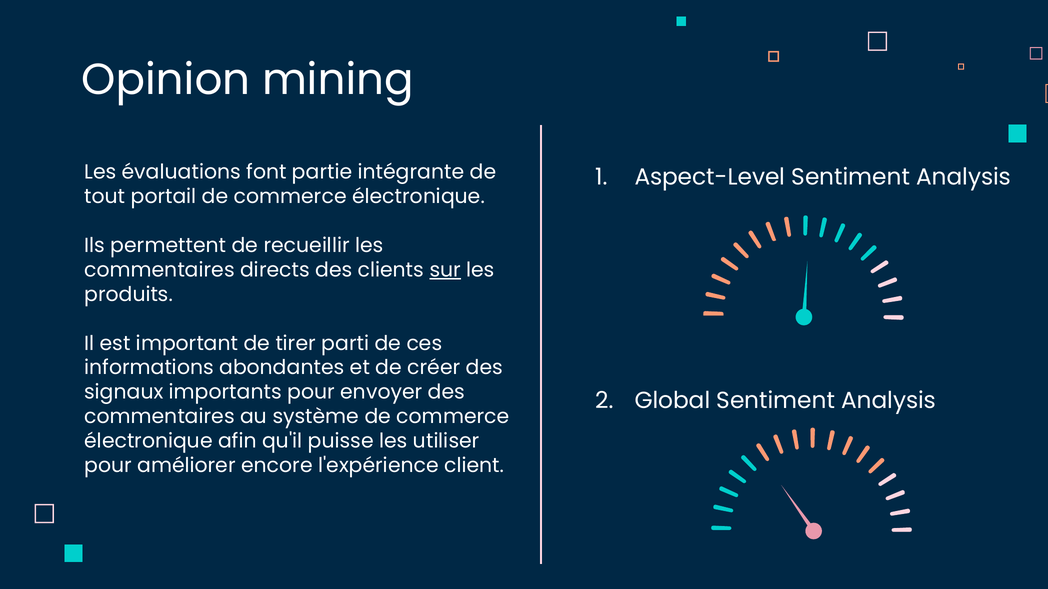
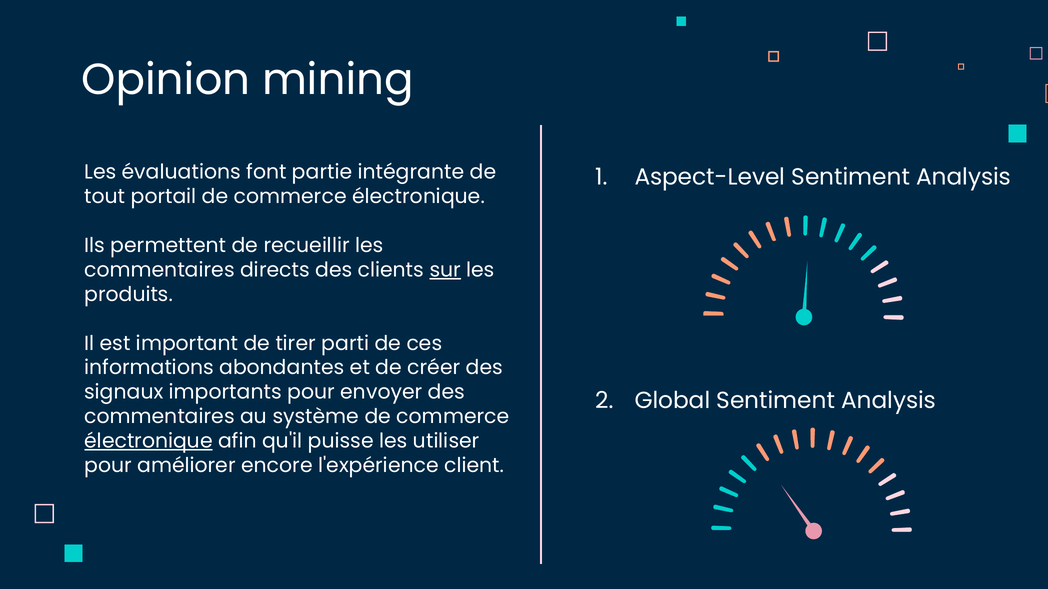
électronique at (149, 441) underline: none -> present
